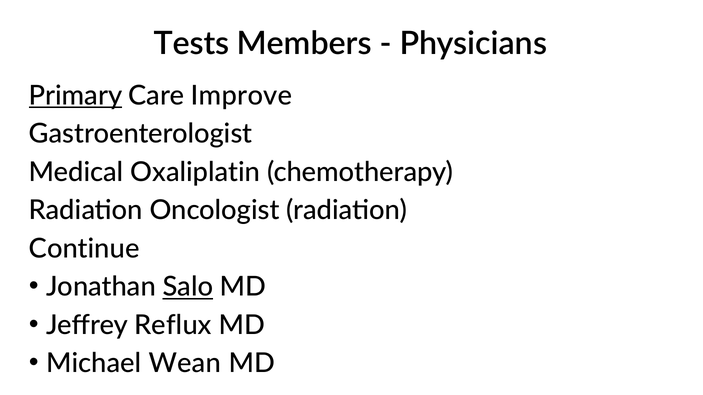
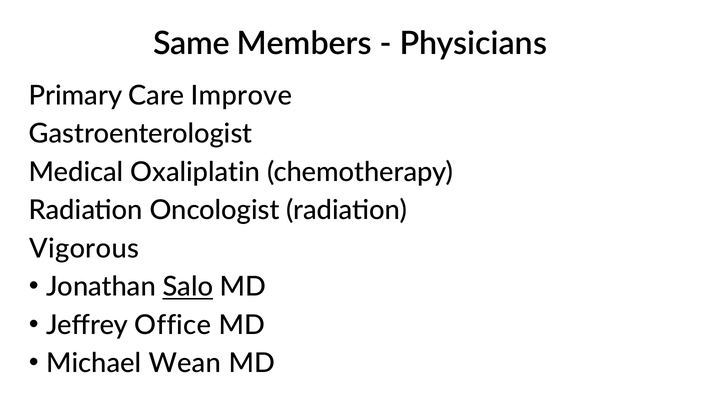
Tests: Tests -> Same
Primary underline: present -> none
Continue: Continue -> Vigorous
Reflux: Reflux -> Office
